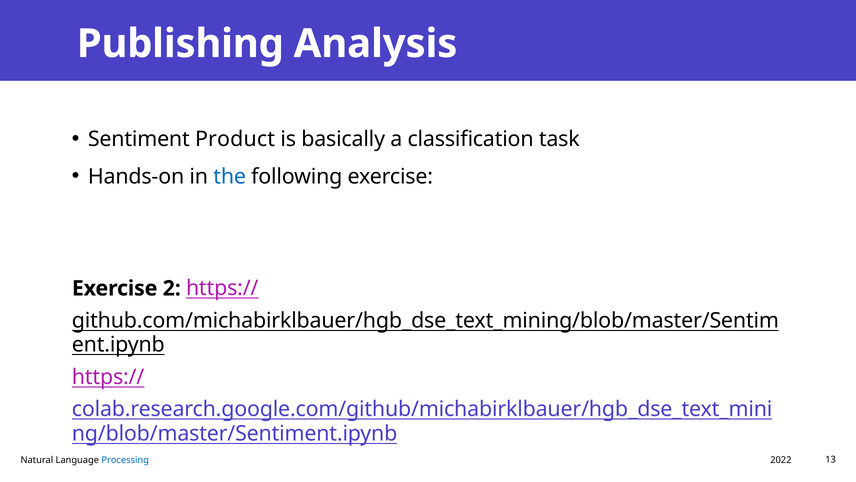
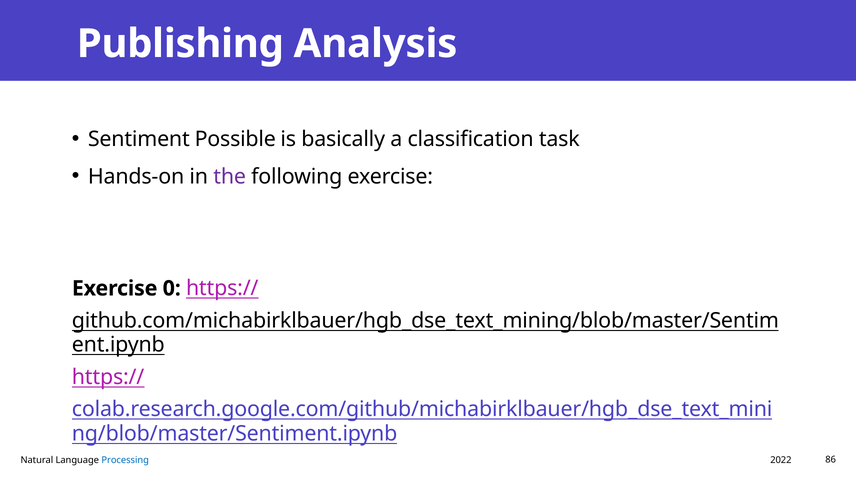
Product: Product -> Possible
the colour: blue -> purple
2: 2 -> 0
13: 13 -> 86
